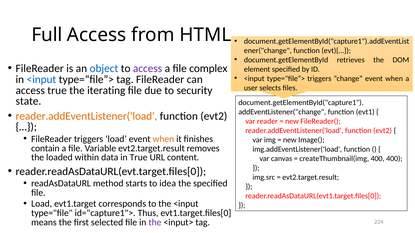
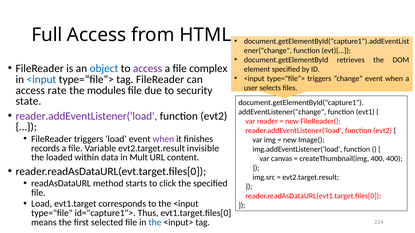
access true: true -> rate
iterating: iterating -> modules
reader.addEventListener('load at (86, 116) colour: orange -> purple
when at (163, 139) colour: orange -> purple
contain: contain -> records
removes: removes -> invisible
in True: True -> Mult
idea: idea -> click
the at (155, 223) colour: purple -> blue
